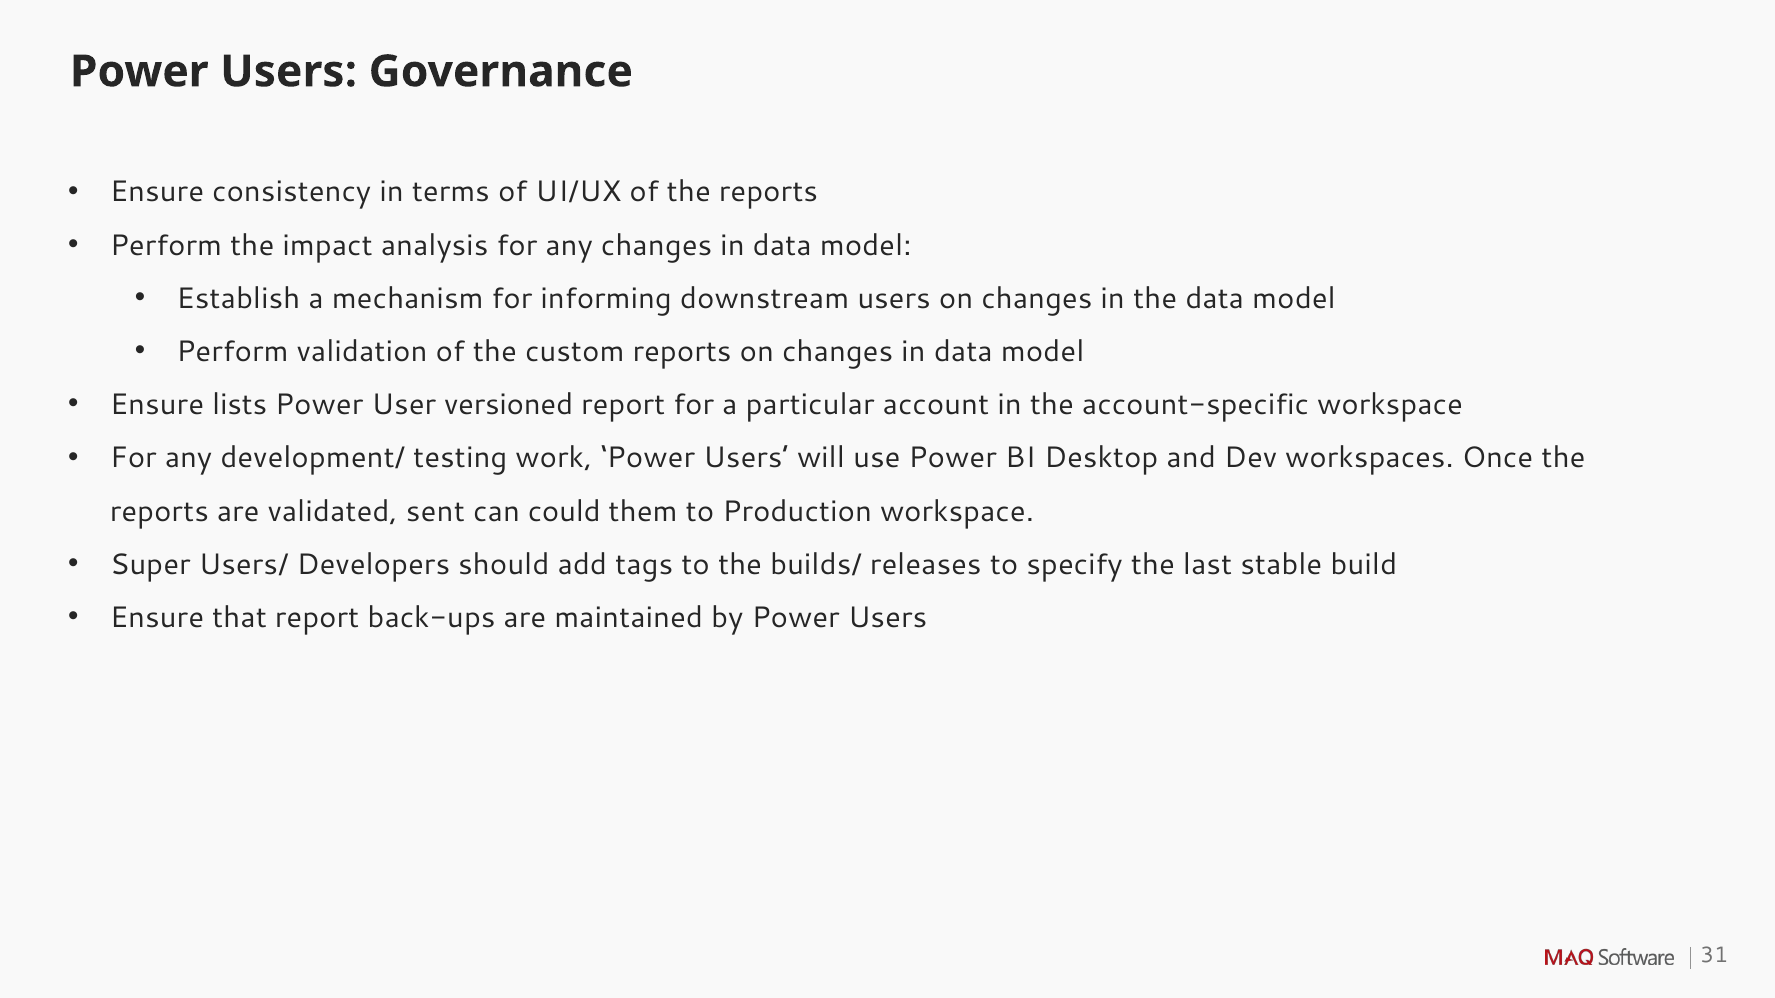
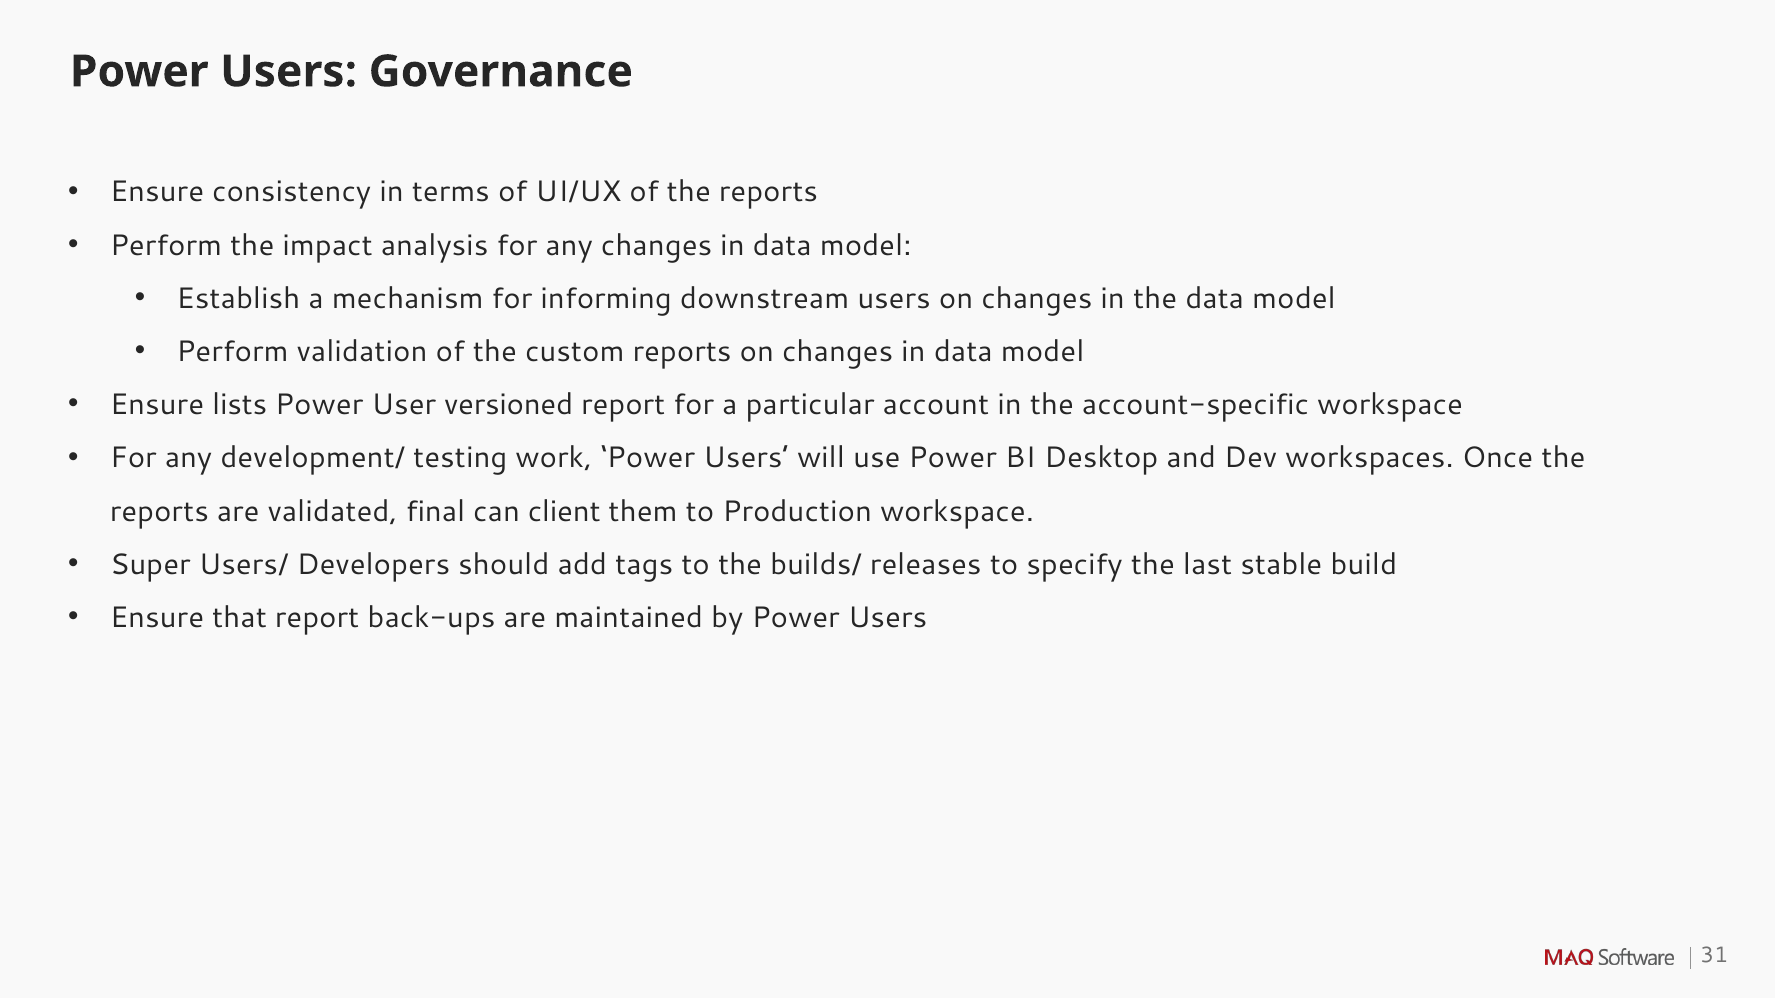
sent: sent -> final
could: could -> client
